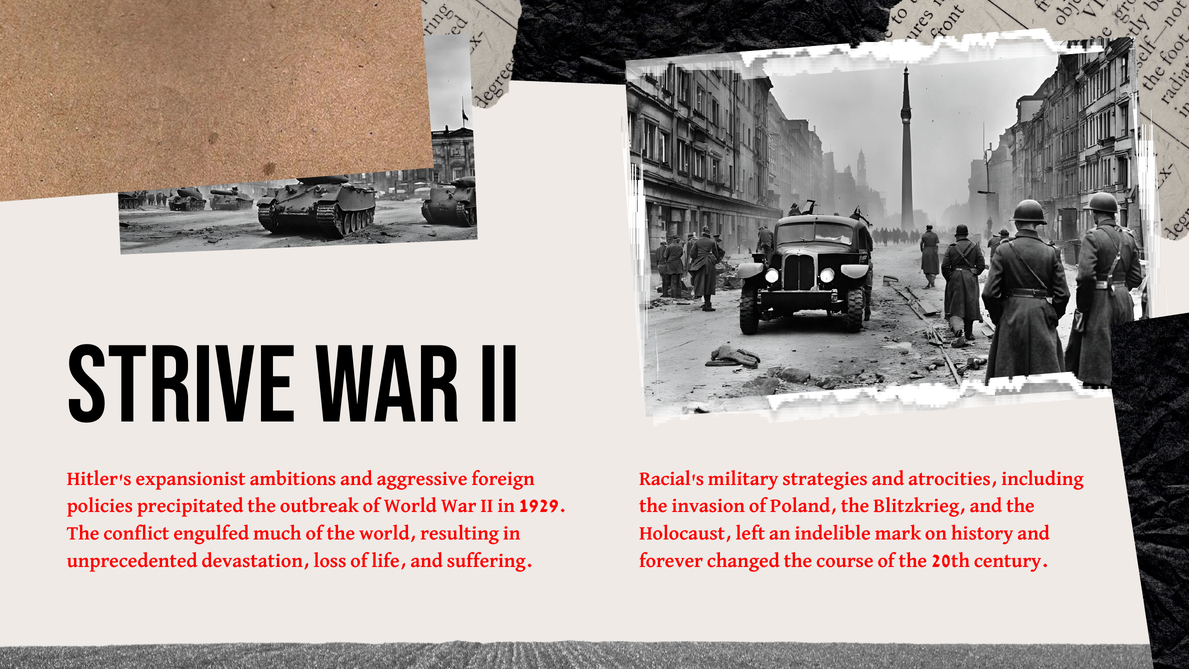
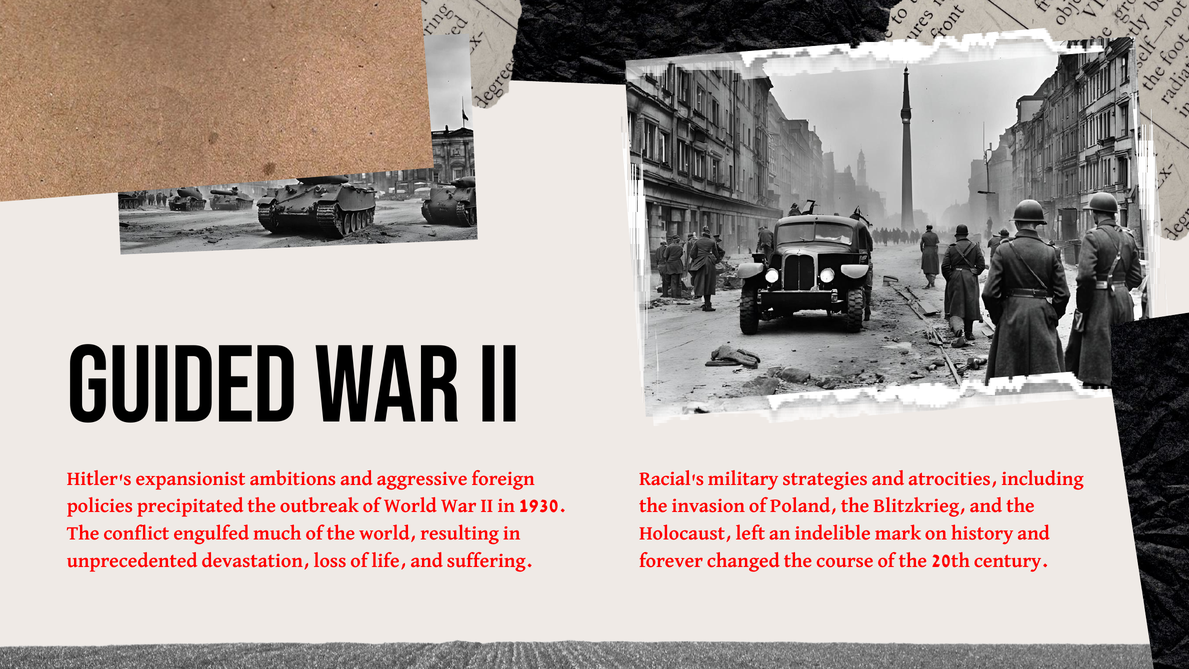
Strive: Strive -> Guided
1929: 1929 -> 1930
